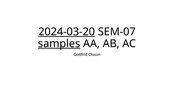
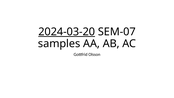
samples underline: present -> none
